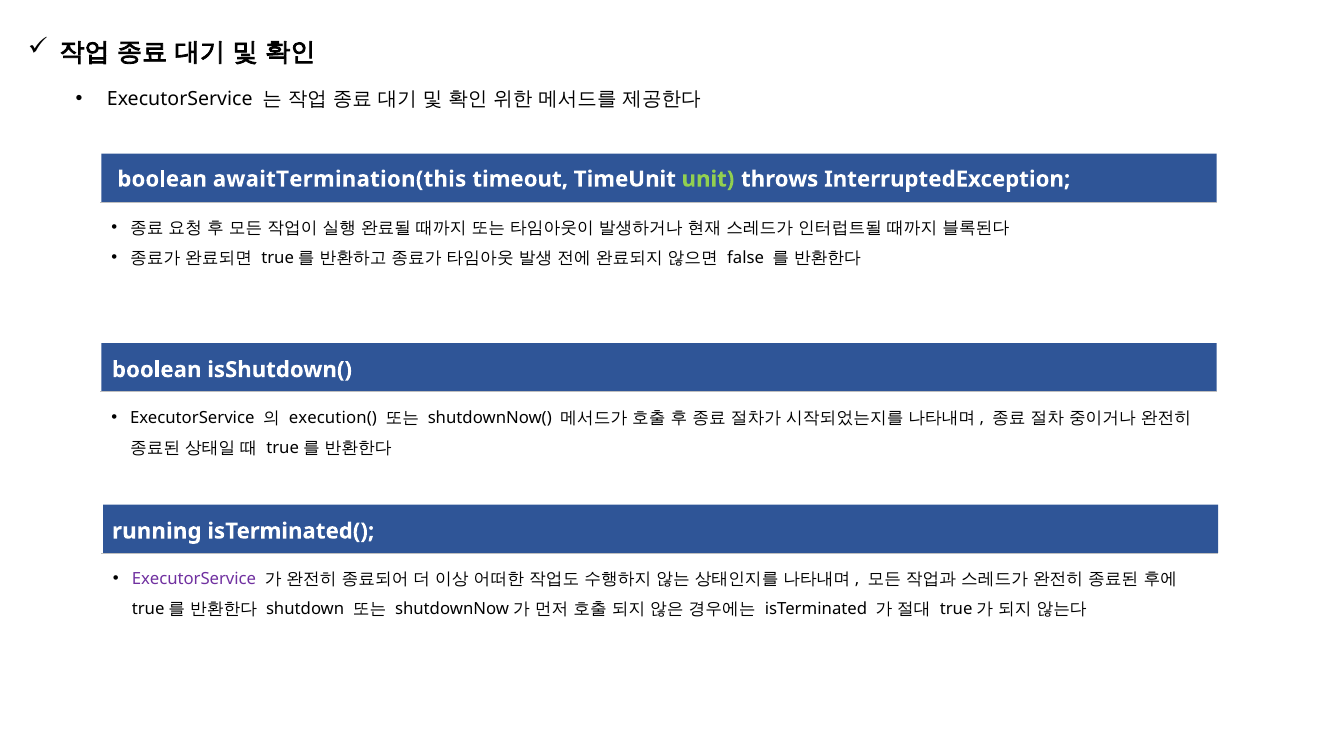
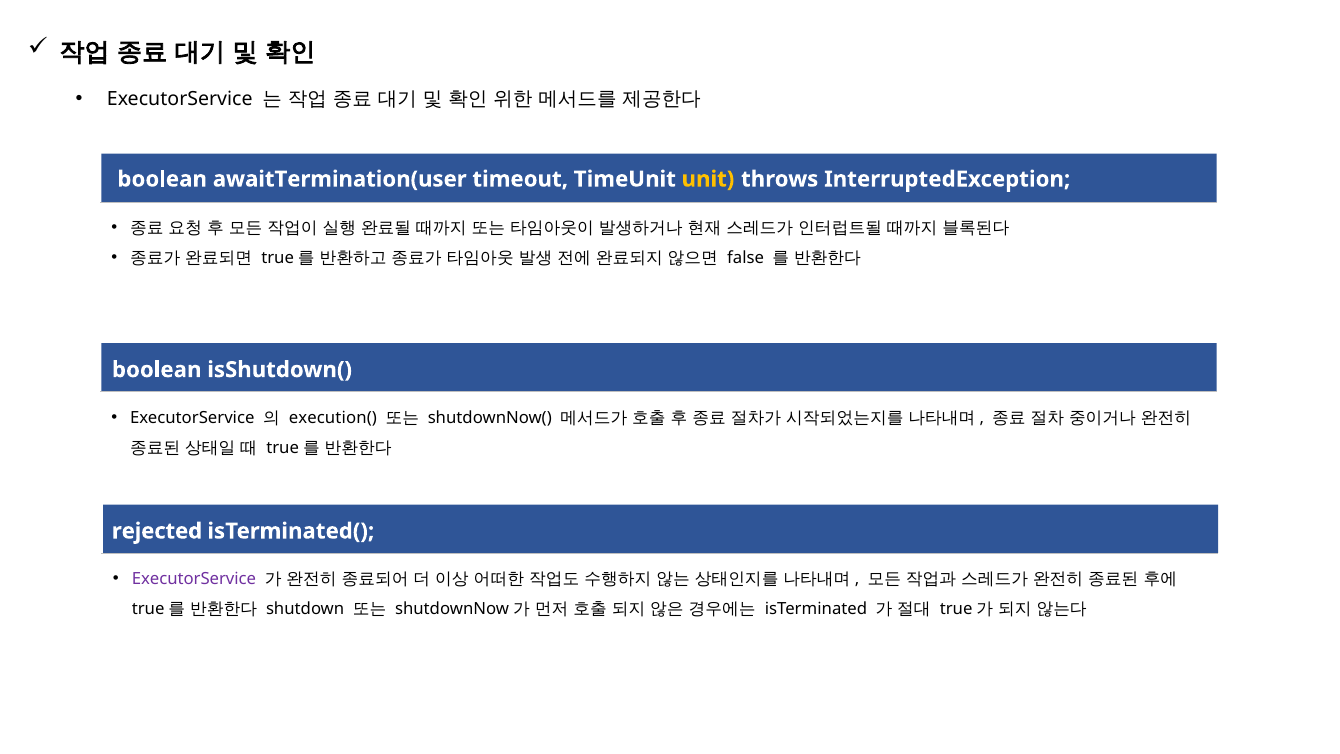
awaitTermination(this: awaitTermination(this -> awaitTermination(user
unit colour: light green -> yellow
running: running -> rejected
